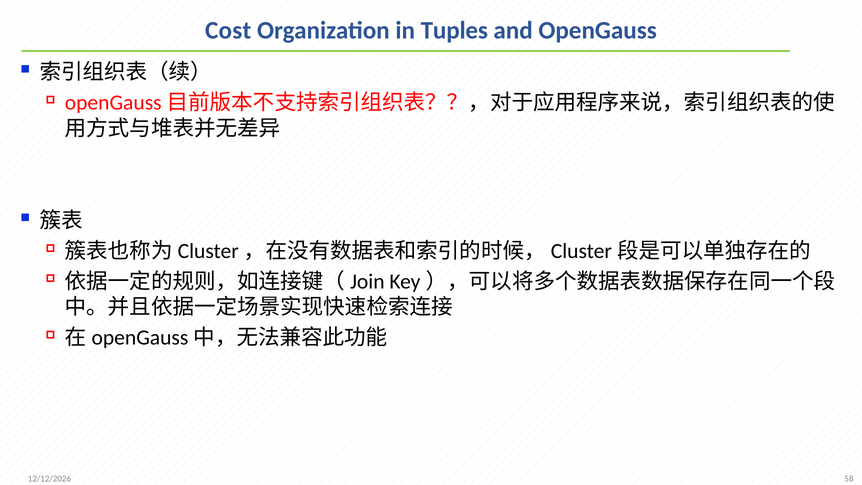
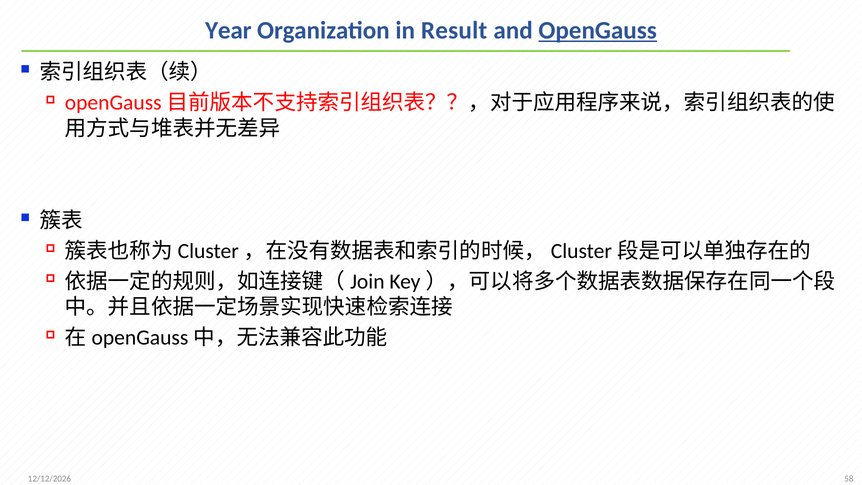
Cost: Cost -> Year
Tuples: Tuples -> Result
OpenGauss underline: none -> present
